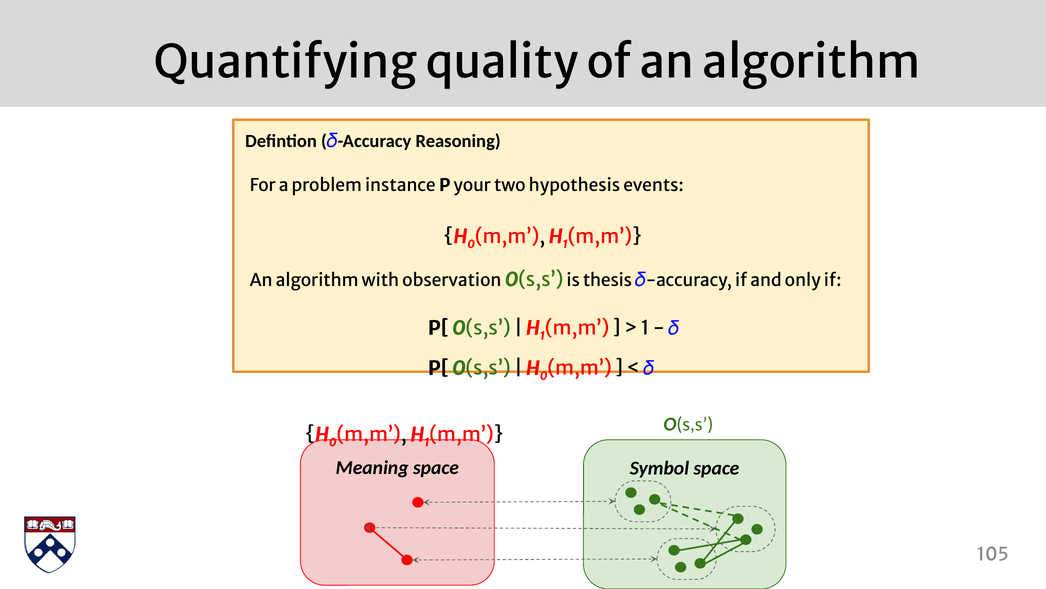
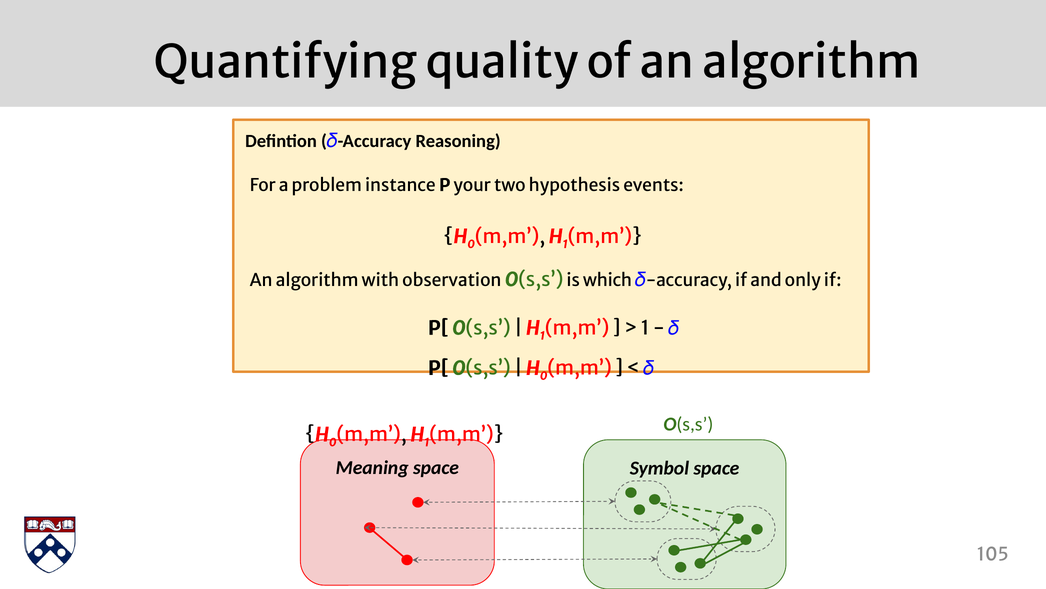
thesis: thesis -> which
